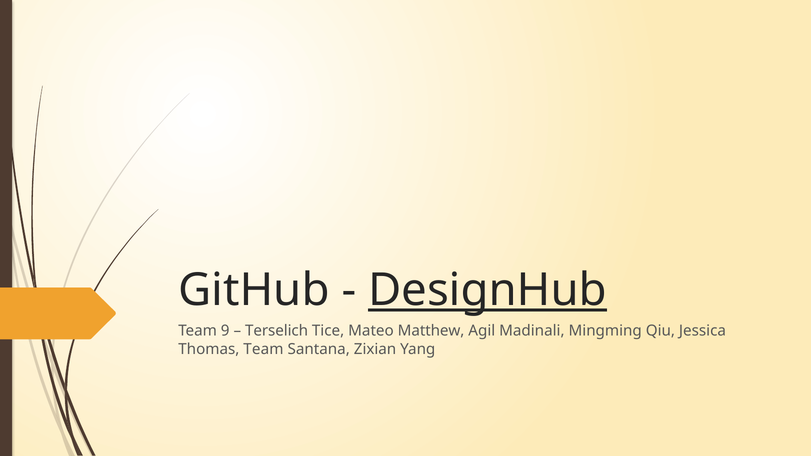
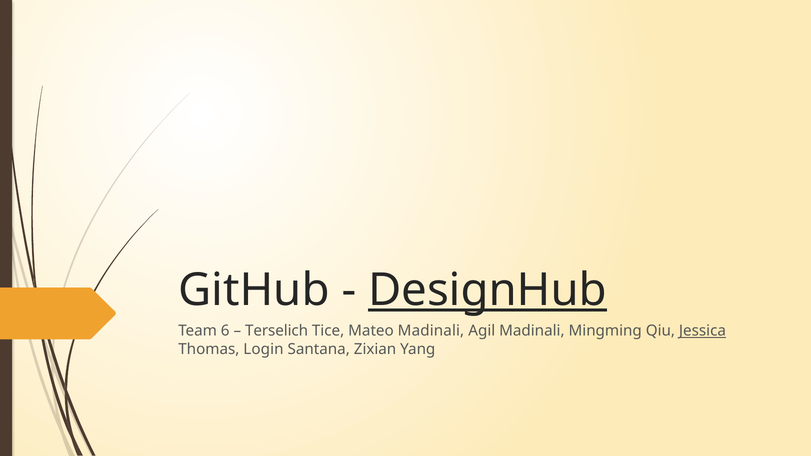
9: 9 -> 6
Mateo Matthew: Matthew -> Madinali
Jessica underline: none -> present
Thomas Team: Team -> Login
